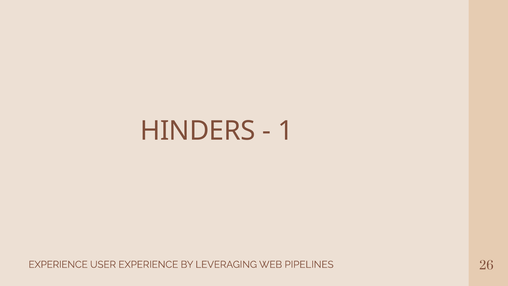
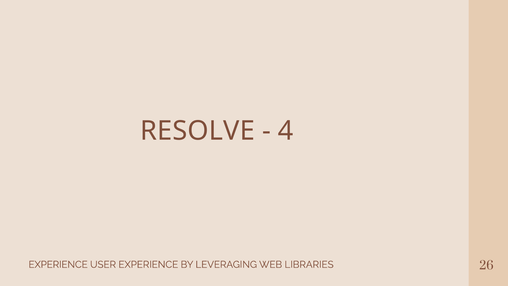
HINDERS: HINDERS -> RESOLVE
1: 1 -> 4
PIPELINES: PIPELINES -> LIBRARIES
